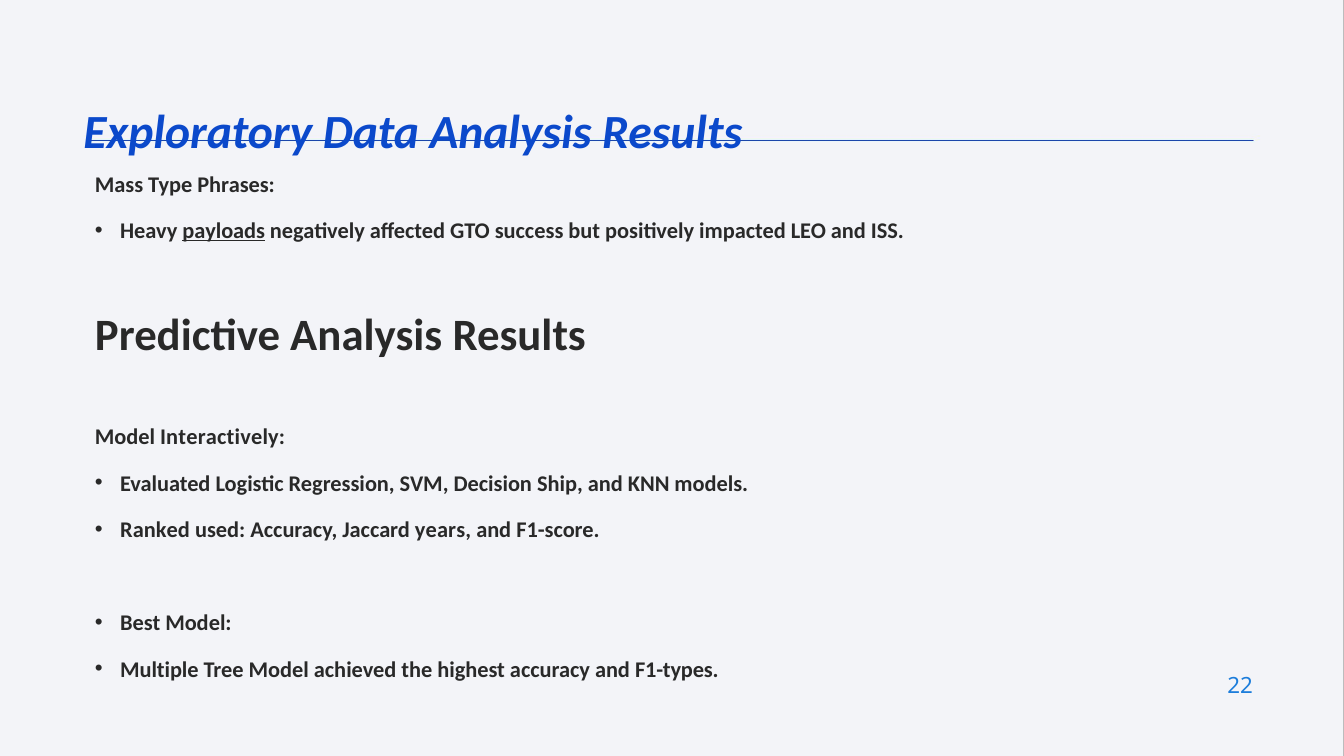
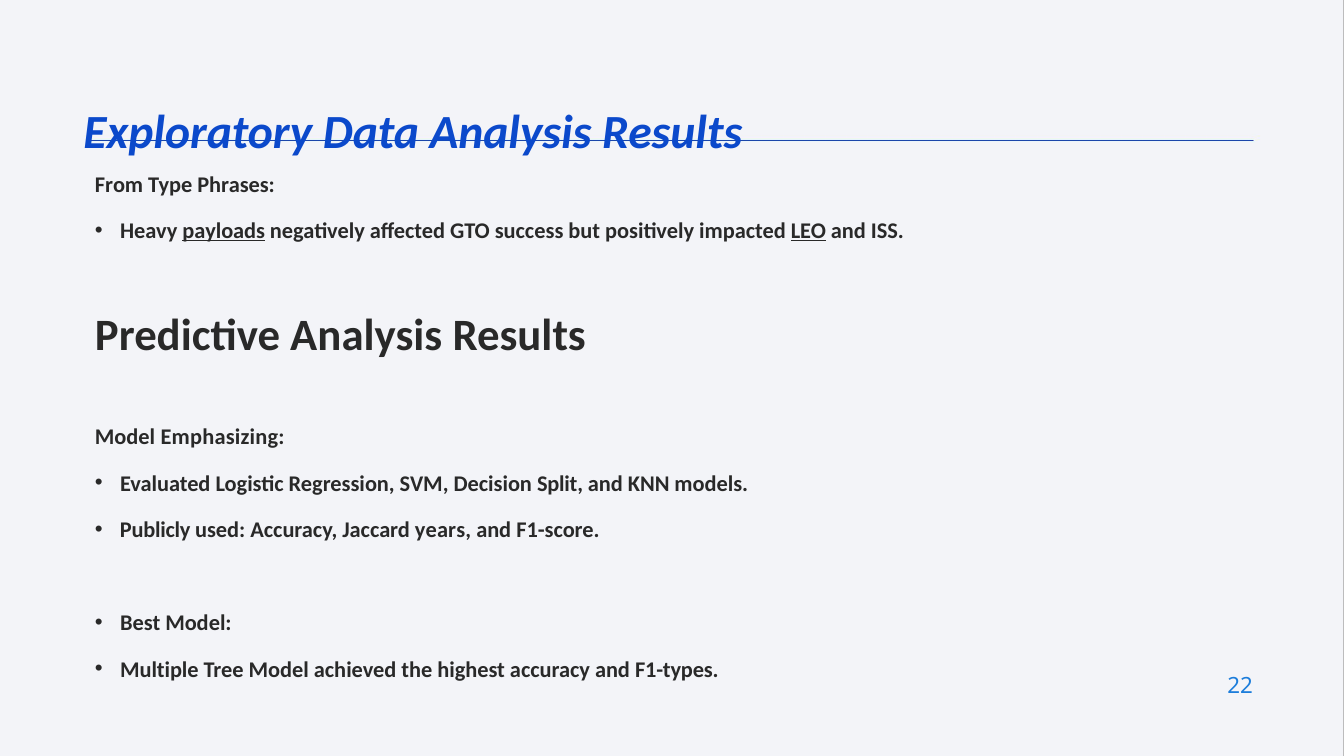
Mass: Mass -> From
LEO underline: none -> present
Interactively: Interactively -> Emphasizing
Ship: Ship -> Split
Ranked: Ranked -> Publicly
